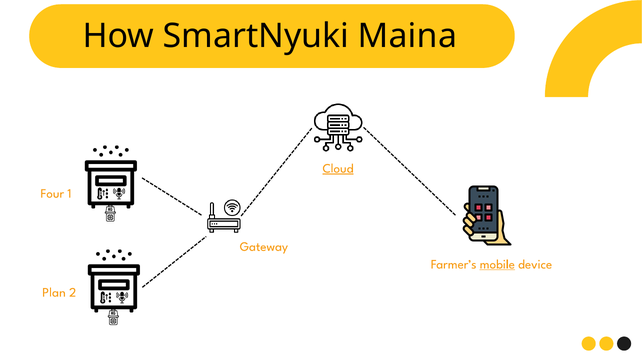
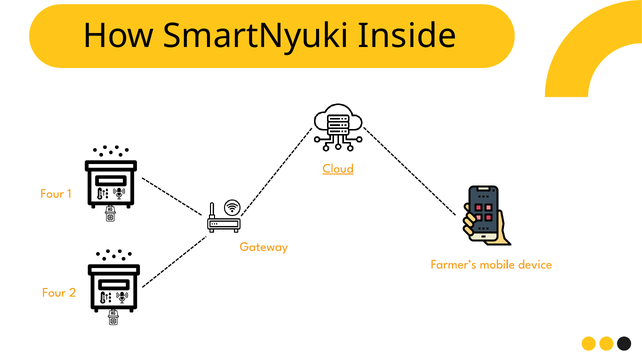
Maina: Maina -> Inside
mobile underline: present -> none
Plan at (54, 292): Plan -> Four
